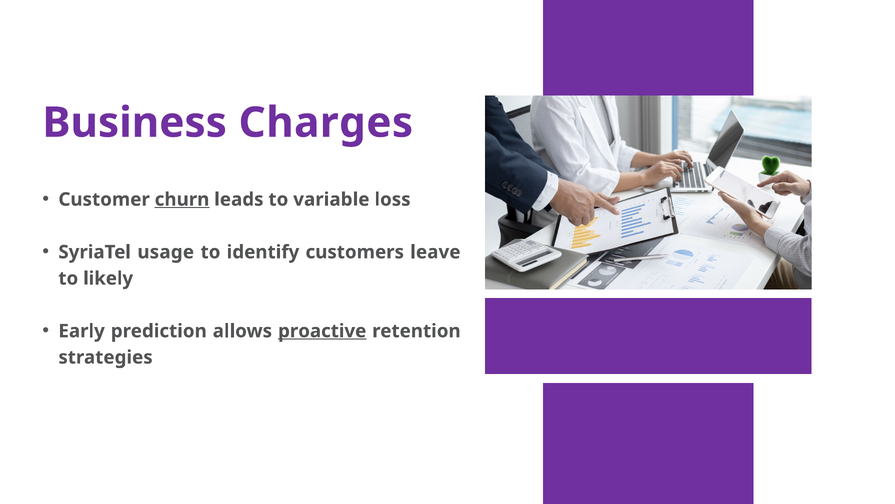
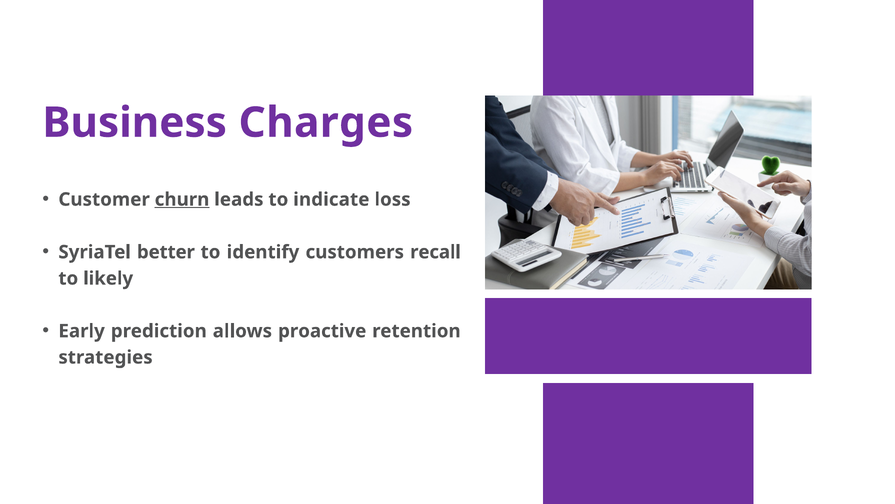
variable: variable -> indicate
usage: usage -> better
leave: leave -> recall
proactive underline: present -> none
